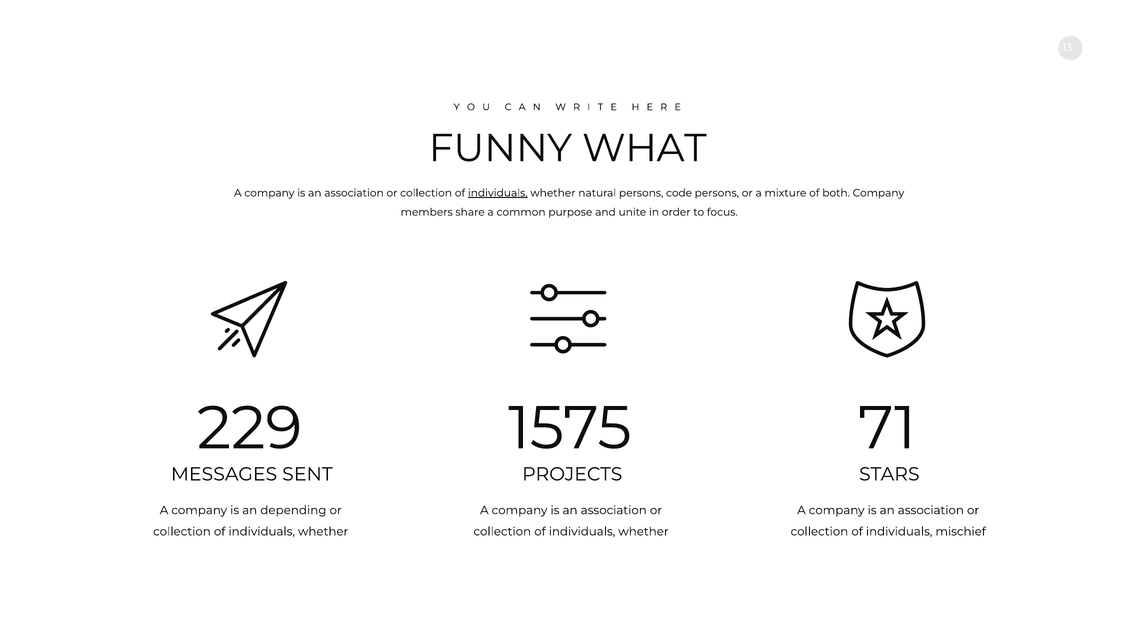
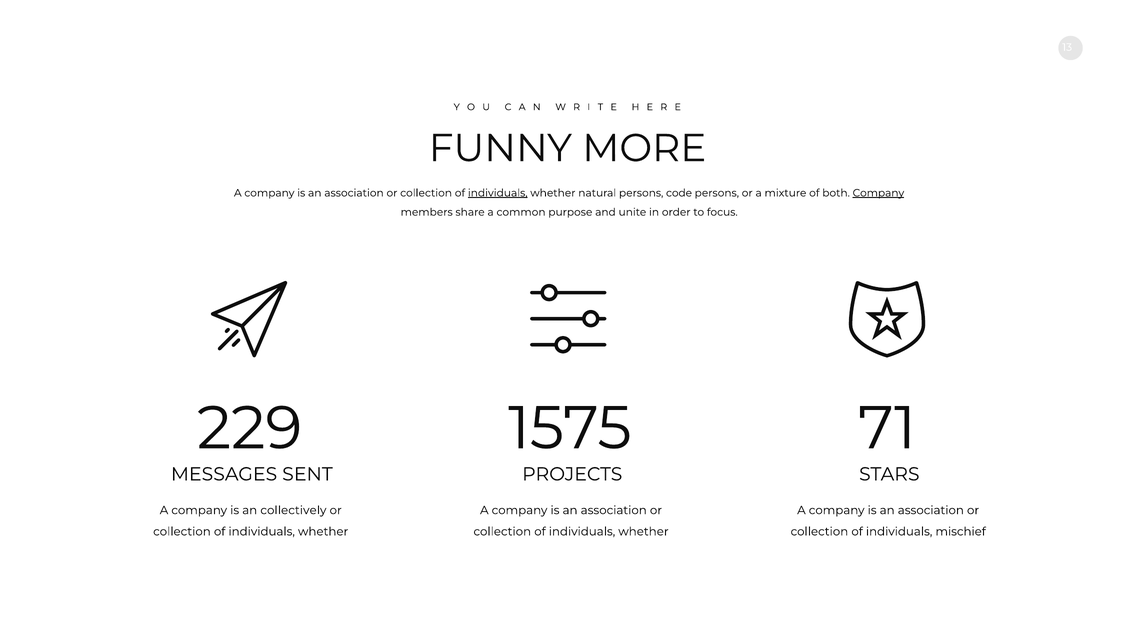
WHAT: WHAT -> MORE
Company at (878, 193) underline: none -> present
depending: depending -> collectively
